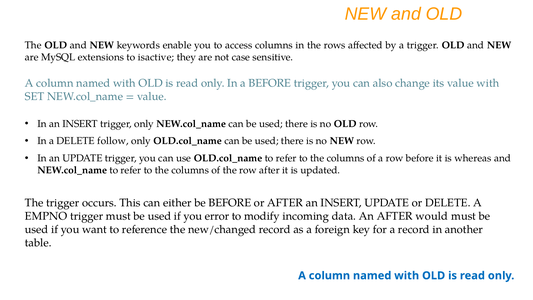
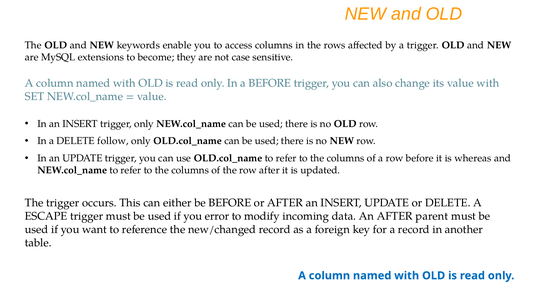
isactive: isactive -> become
EMPNO: EMPNO -> ESCAPE
would: would -> parent
